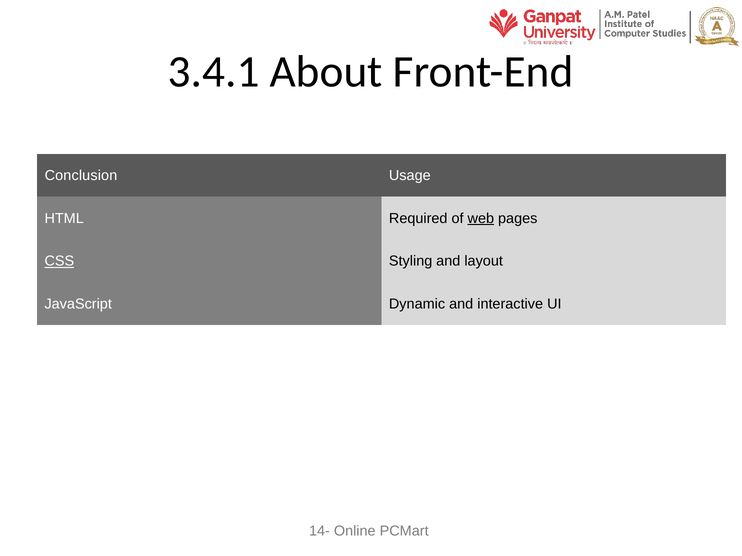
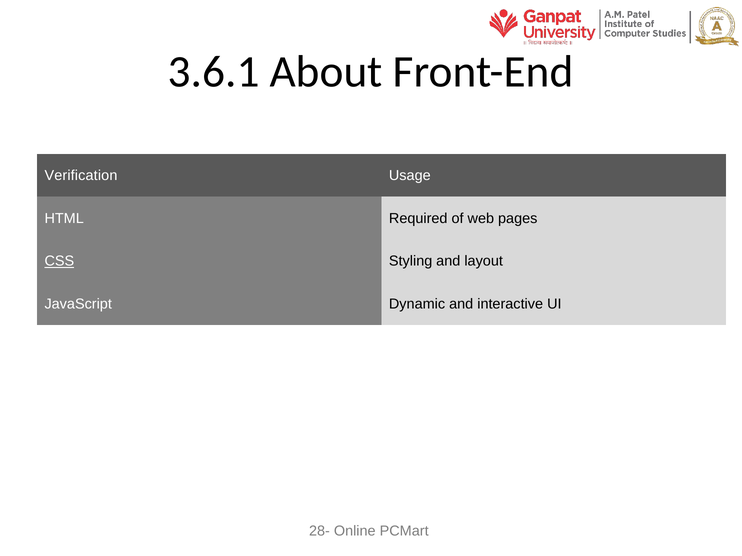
3.4.1: 3.4.1 -> 3.6.1
Conclusion: Conclusion -> Verification
web underline: present -> none
14-: 14- -> 28-
